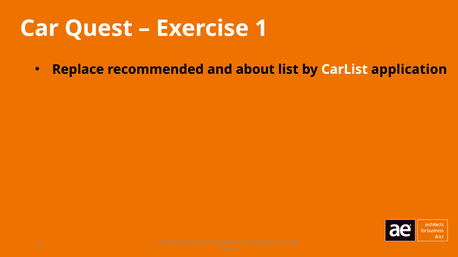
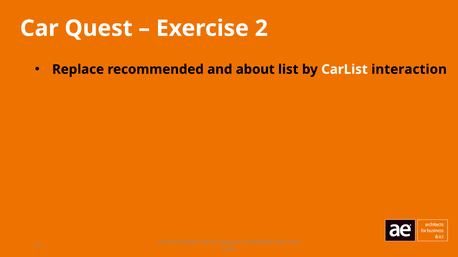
1: 1 -> 2
application: application -> interaction
